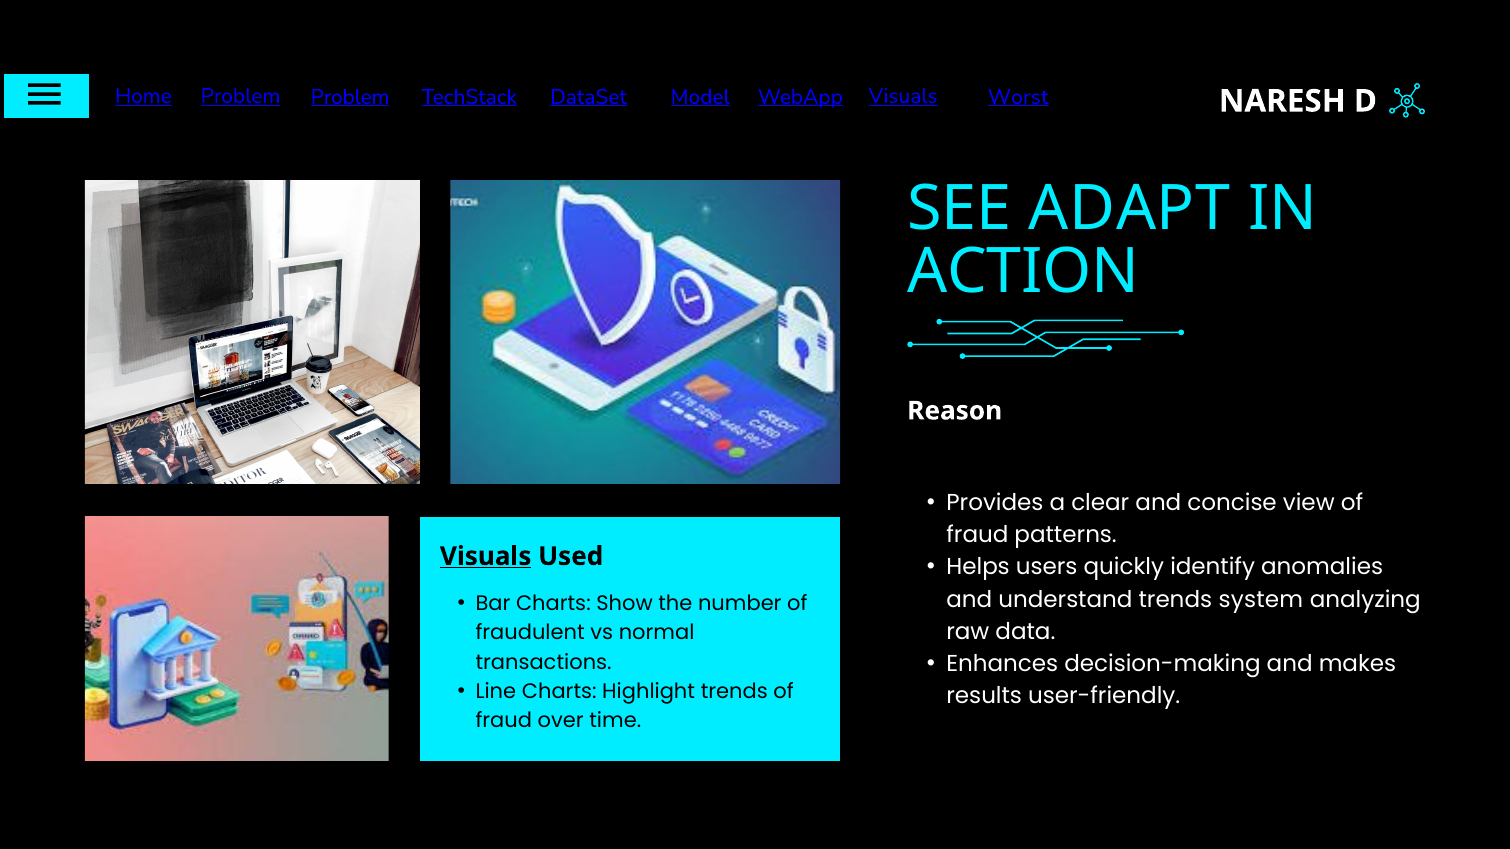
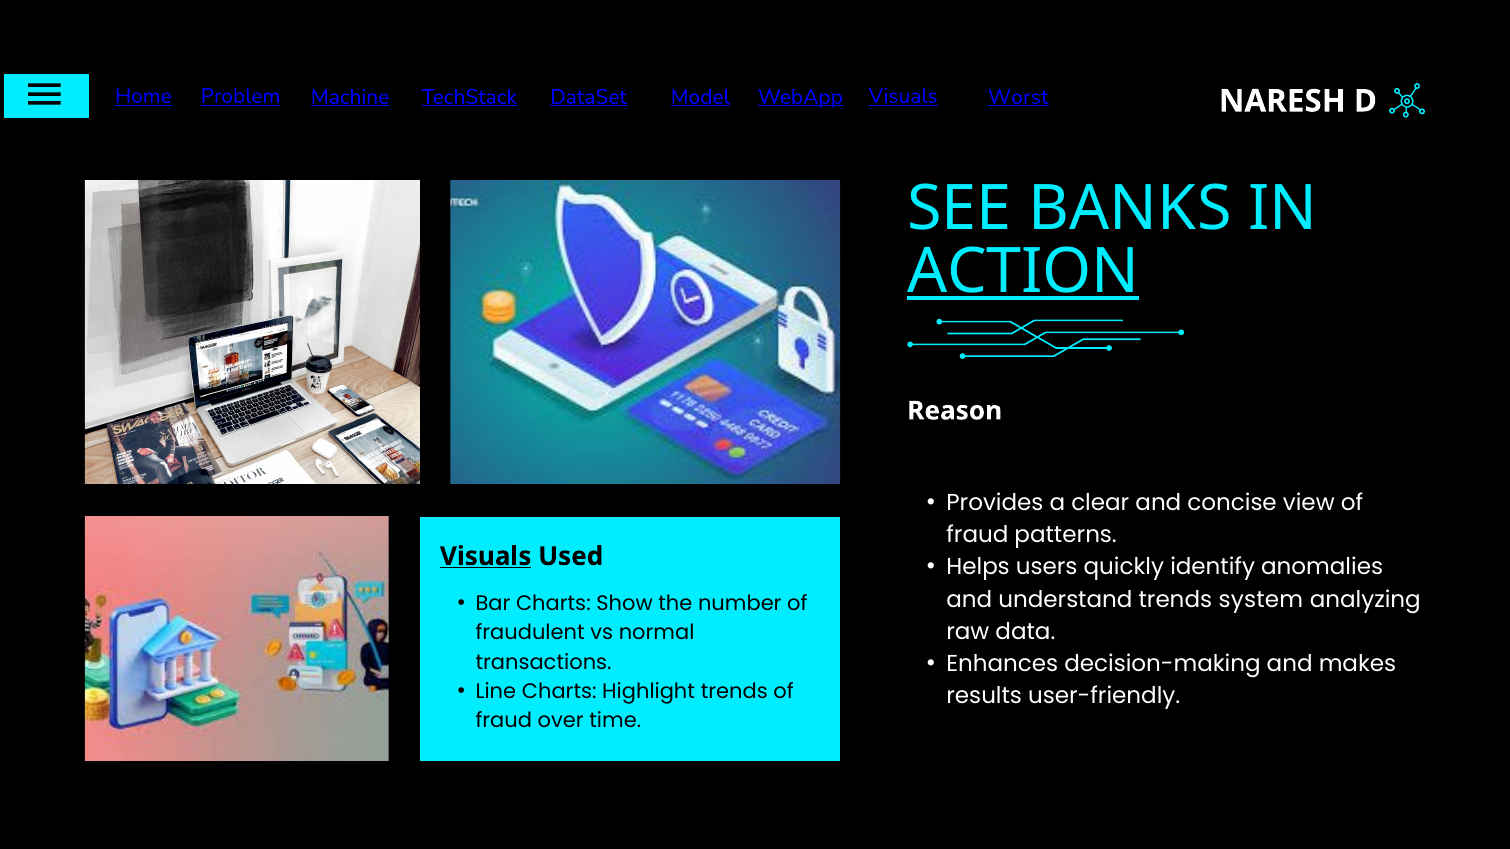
Problem Problem: Problem -> Machine
ADAPT: ADAPT -> BANKS
ACTION underline: none -> present
